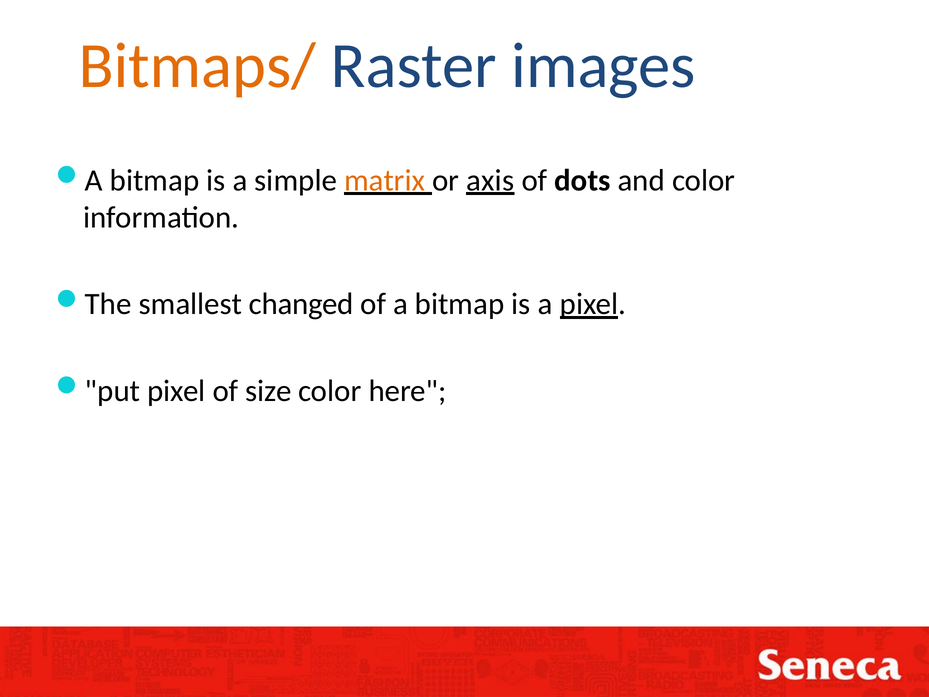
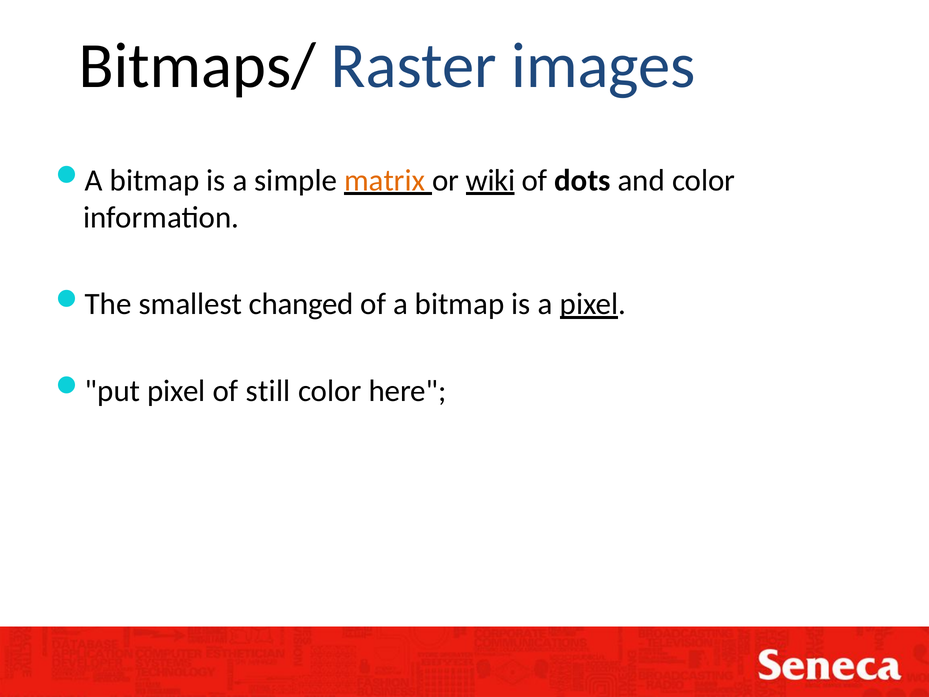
Bitmaps/ colour: orange -> black
axis: axis -> wiki
size: size -> still
